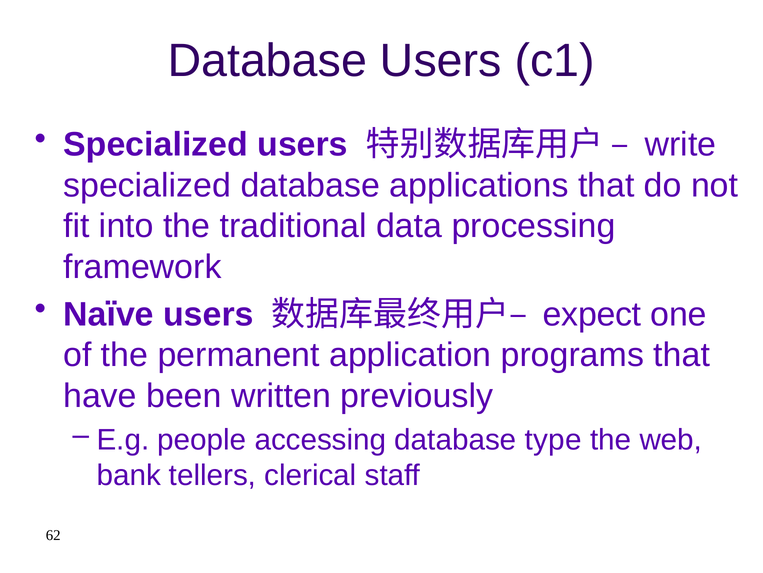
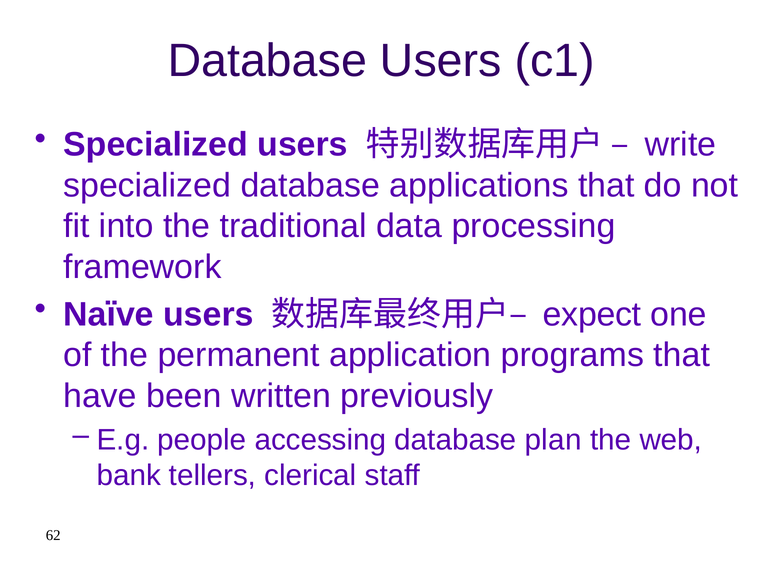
type: type -> plan
